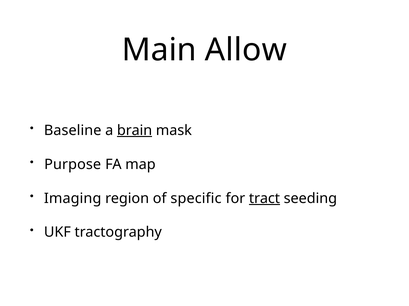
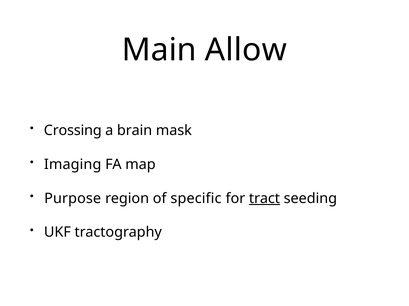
Baseline: Baseline -> Crossing
brain underline: present -> none
Purpose: Purpose -> Imaging
Imaging: Imaging -> Purpose
